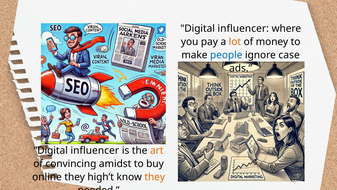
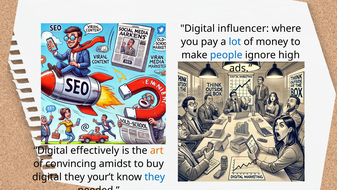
lot colour: orange -> blue
case: case -> high
influencer at (95, 150): influencer -> effectively
online at (47, 177): online -> digital
high’t: high’t -> your’t
they at (155, 177) colour: orange -> blue
